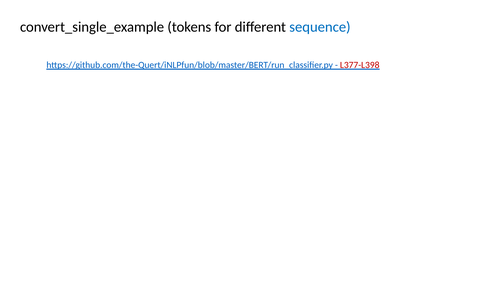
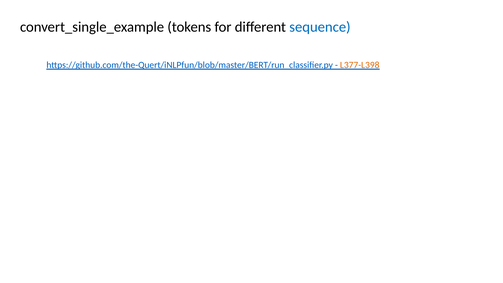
L377-L398 colour: red -> orange
